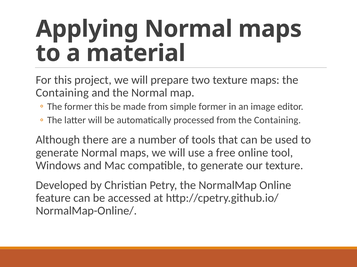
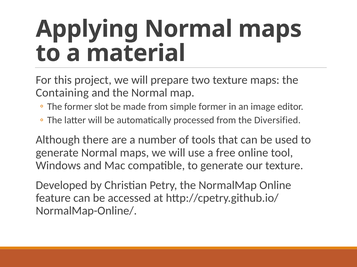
former this: this -> slot
from the Containing: Containing -> Diversified
